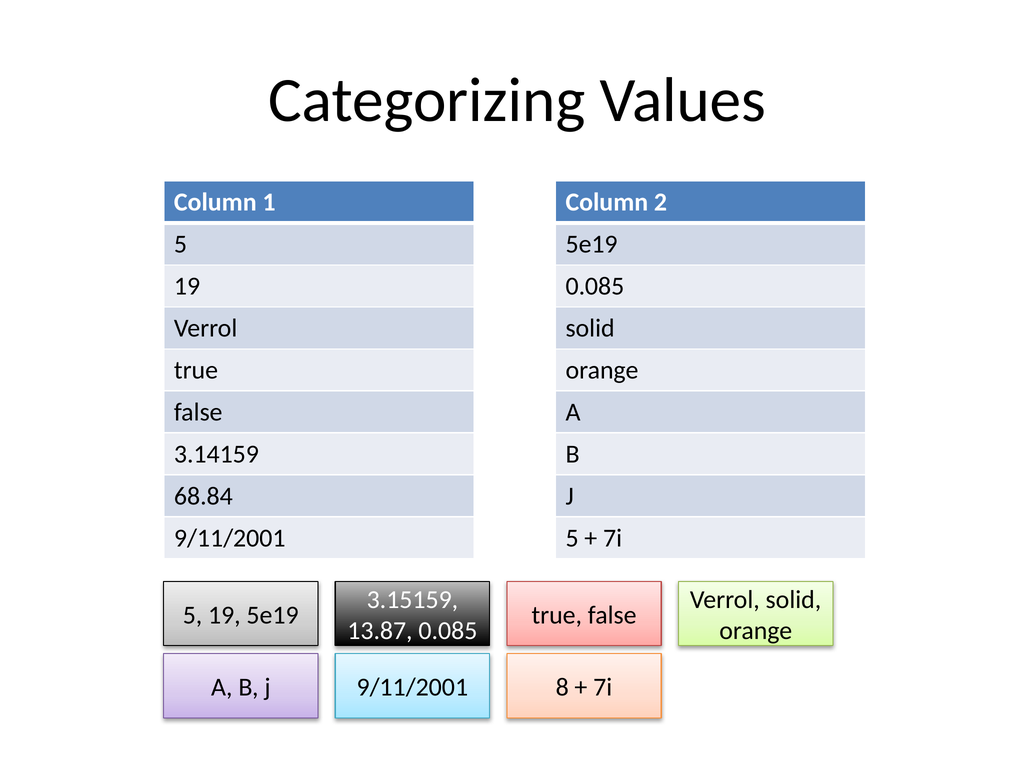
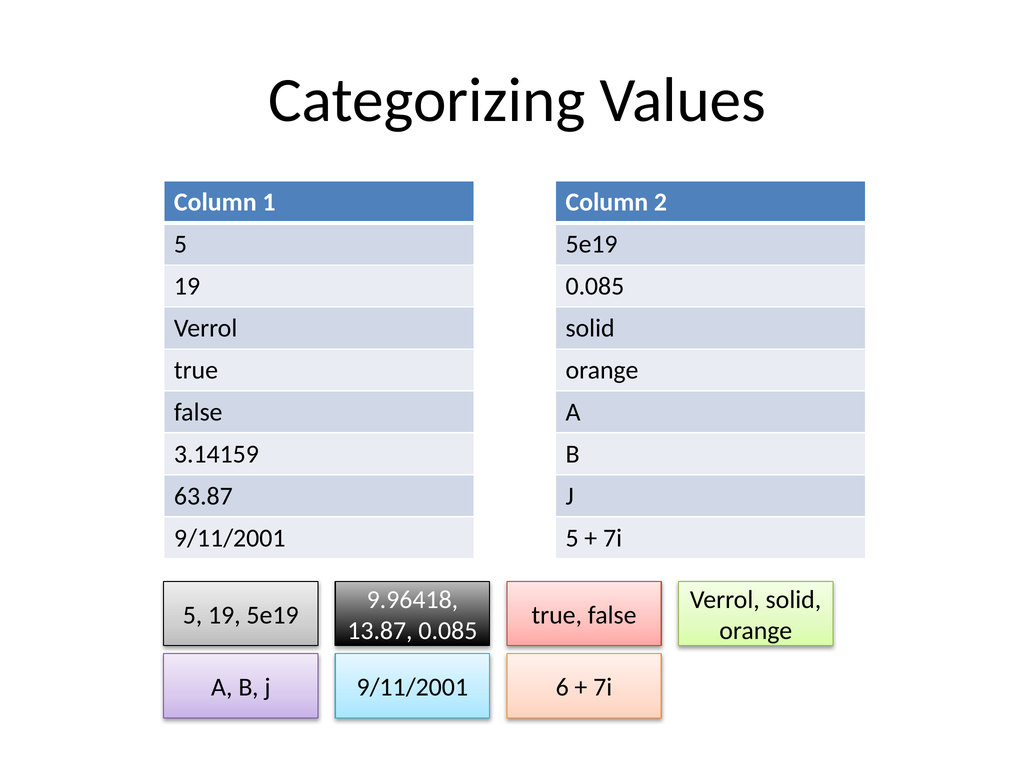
68.84: 68.84 -> 63.87
3.15159: 3.15159 -> 9.96418
8: 8 -> 6
